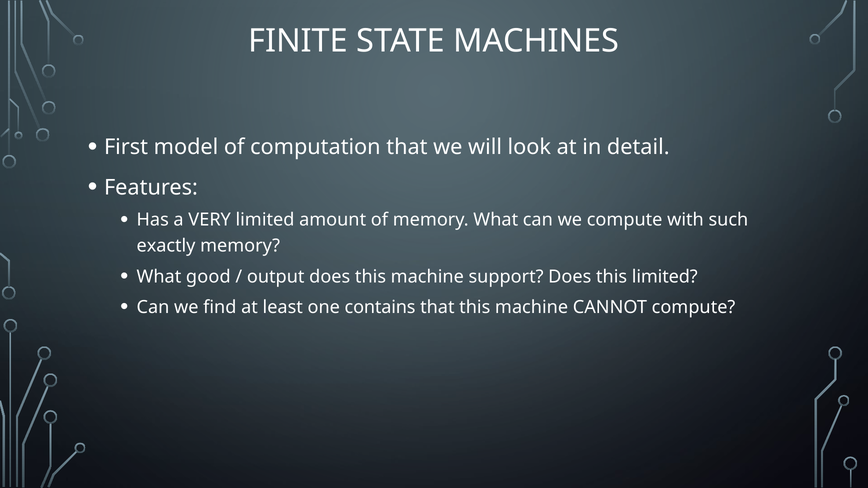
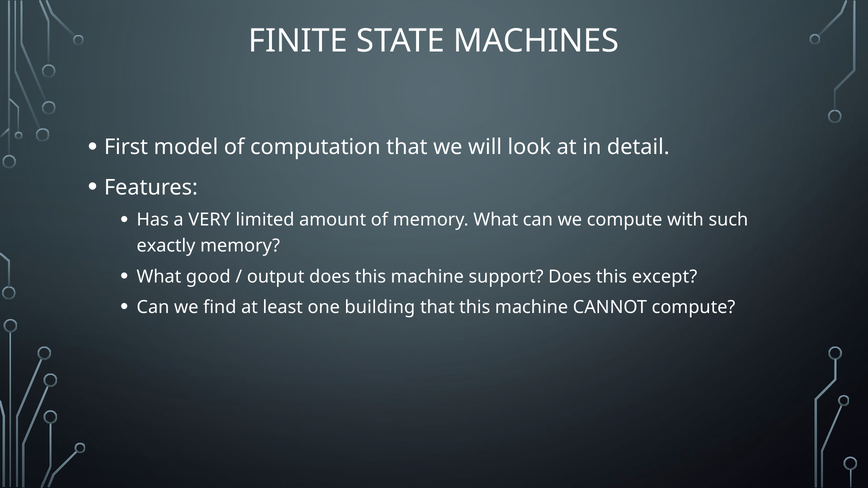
this limited: limited -> except
contains: contains -> building
